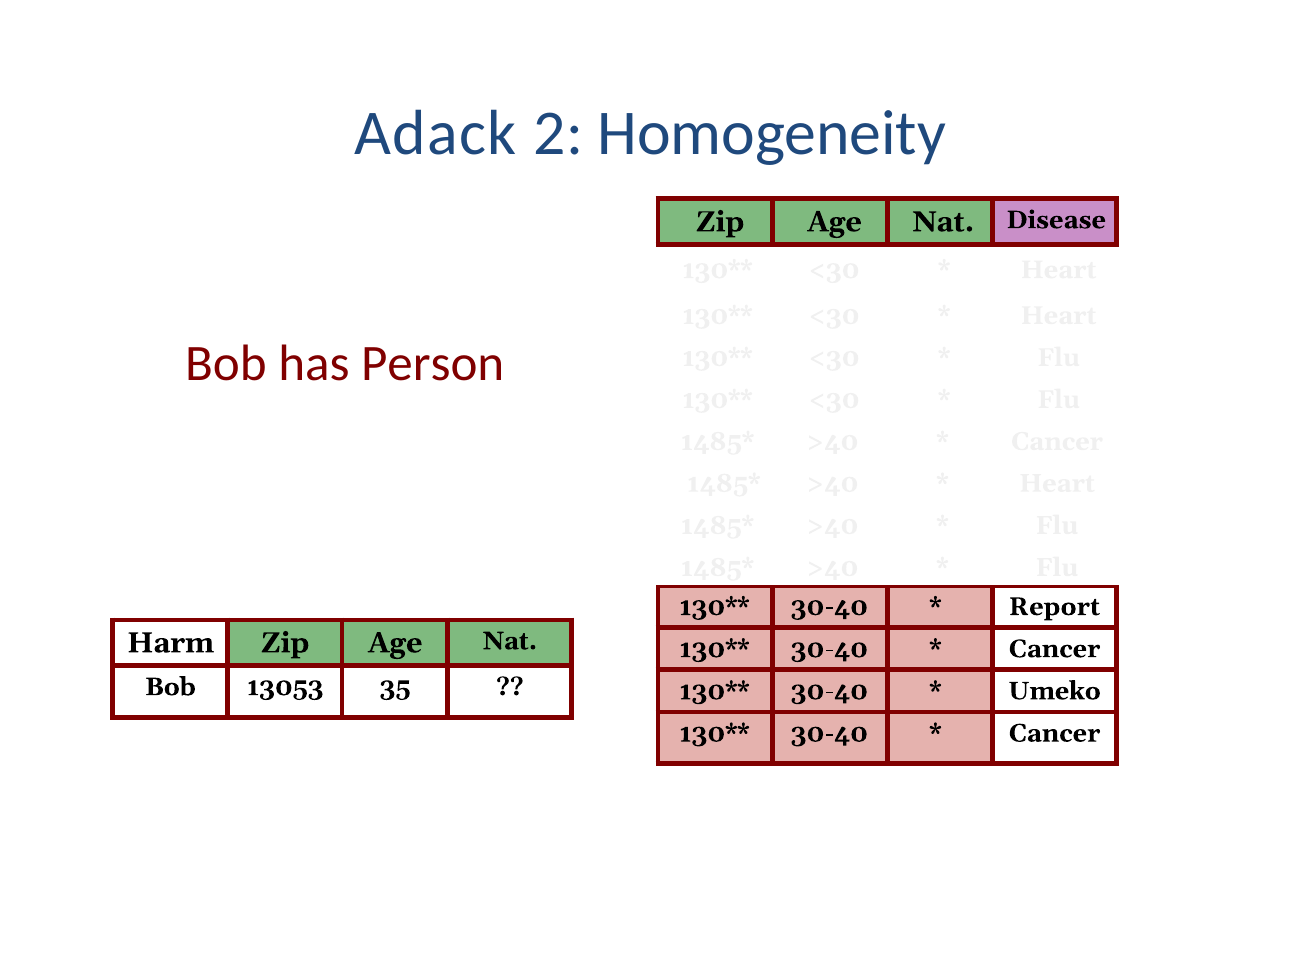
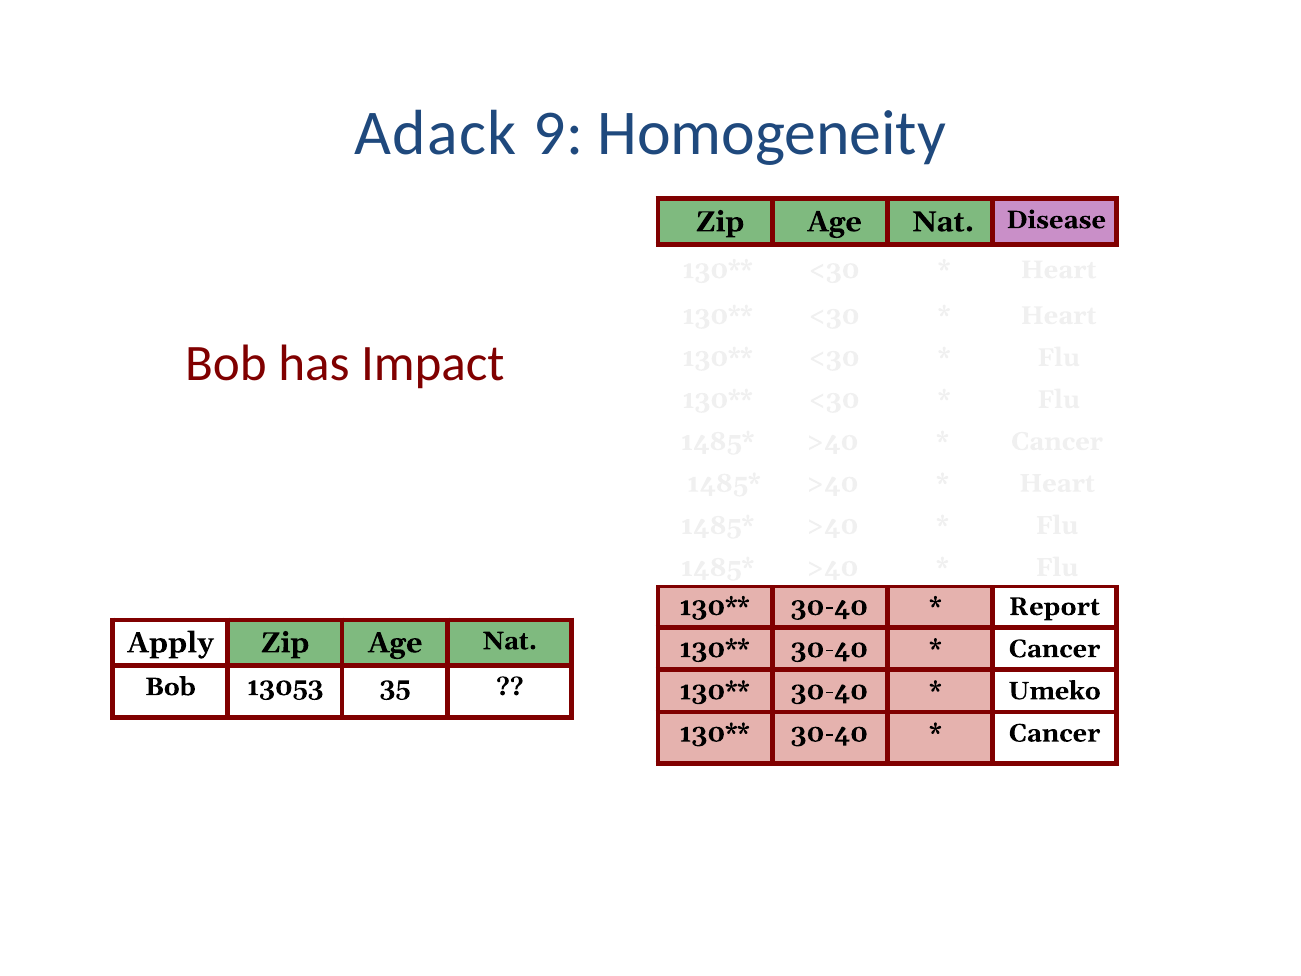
2: 2 -> 9
Person: Person -> Impact
Harm: Harm -> Apply
